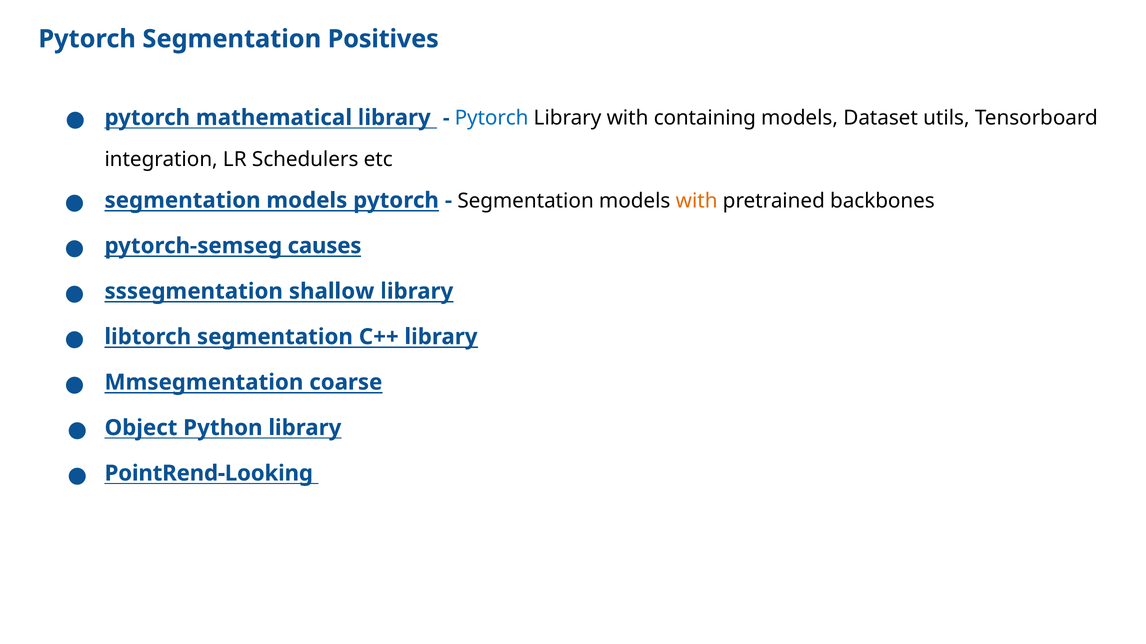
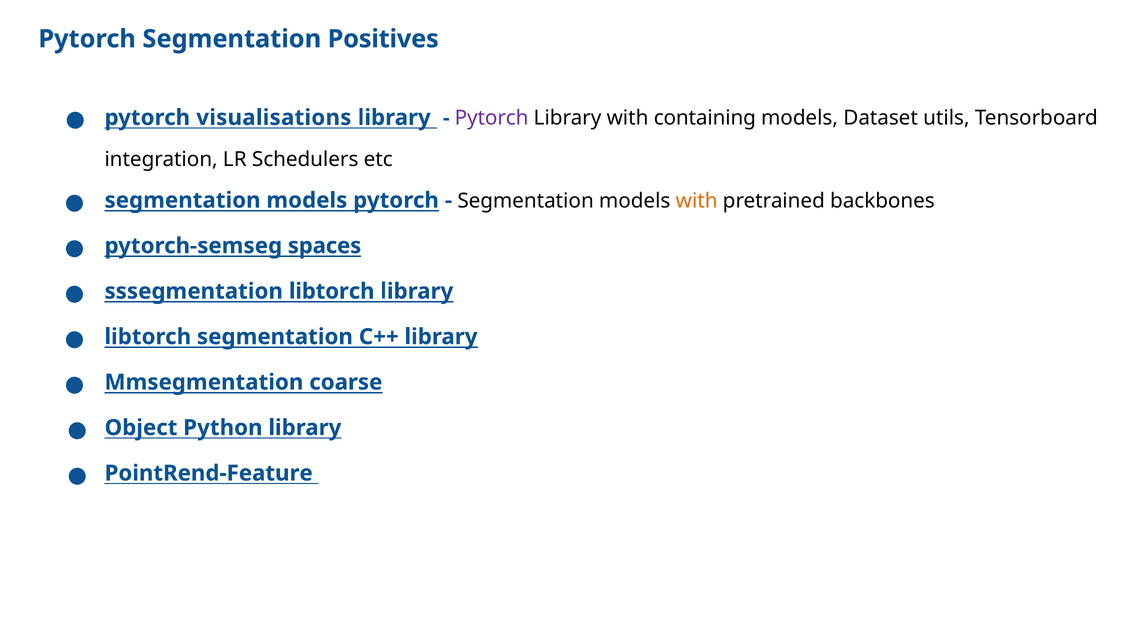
mathematical: mathematical -> visualisations
Pytorch at (492, 118) colour: blue -> purple
causes: causes -> spaces
sssegmentation shallow: shallow -> libtorch
PointRend-Looking: PointRend-Looking -> PointRend-Feature
